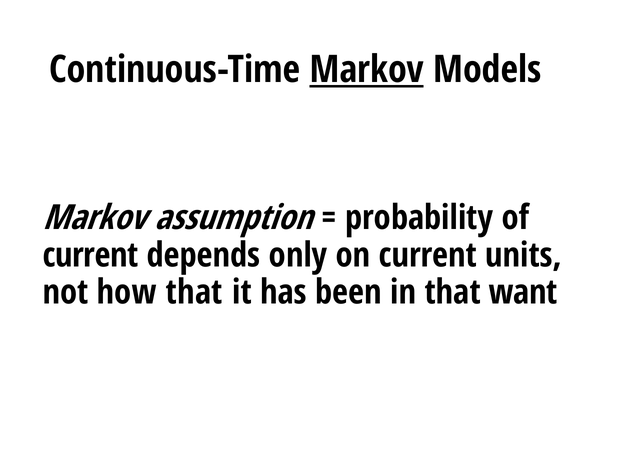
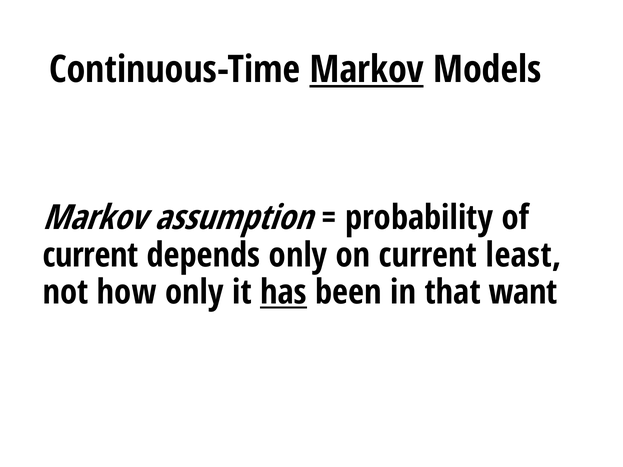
units: units -> least
how that: that -> only
has underline: none -> present
